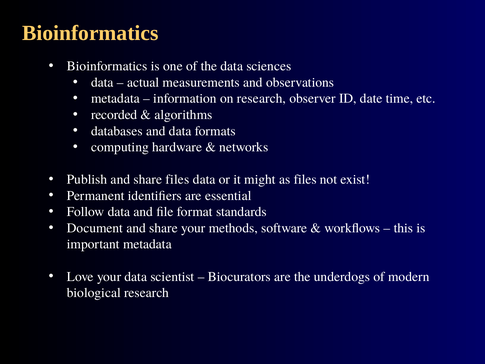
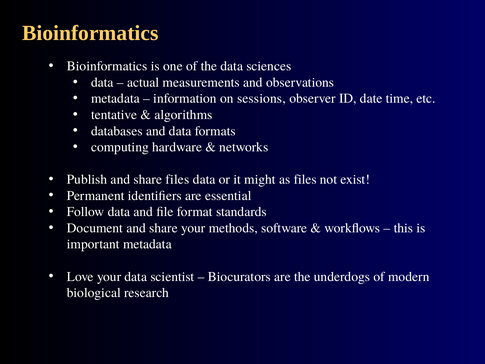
on research: research -> sessions
recorded: recorded -> tentative
